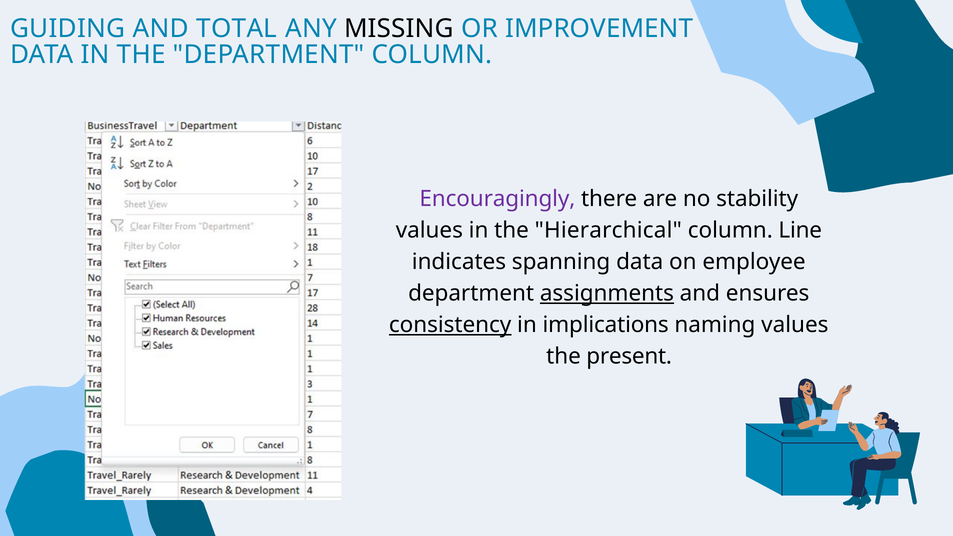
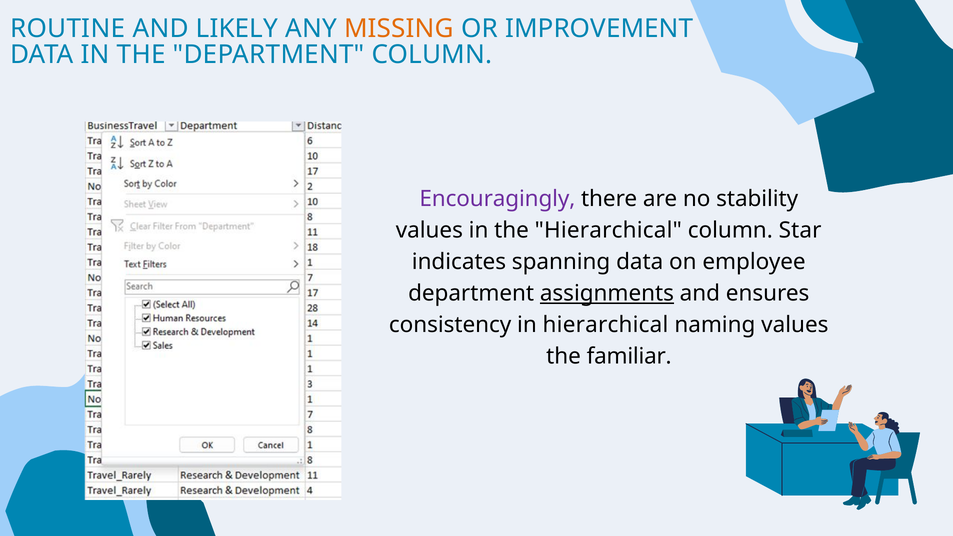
GUIDING: GUIDING -> ROUTINE
TOTAL: TOTAL -> LIKELY
MISSING colour: black -> orange
Line: Line -> Star
consistency underline: present -> none
in implications: implications -> hierarchical
present: present -> familiar
